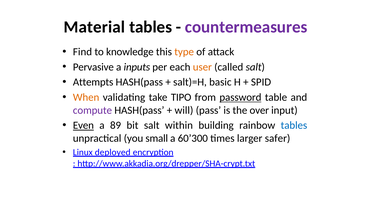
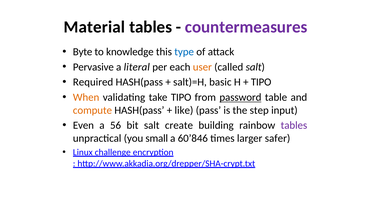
Find: Find -> Byte
type colour: orange -> blue
inputs: inputs -> literal
Attempts: Attempts -> Required
SPID at (261, 82): SPID -> TIPO
compute colour: purple -> orange
will: will -> like
over: over -> step
Even underline: present -> none
89: 89 -> 56
within: within -> create
tables at (294, 125) colour: blue -> purple
60’300: 60’300 -> 60’846
deployed: deployed -> challenge
